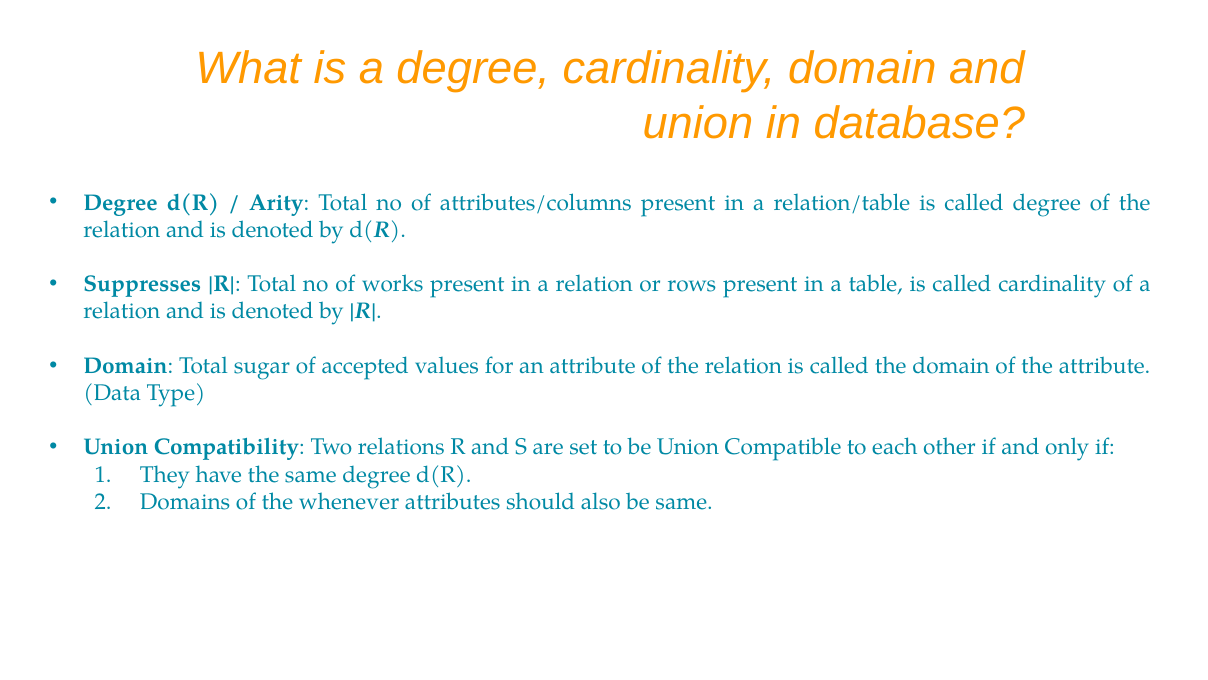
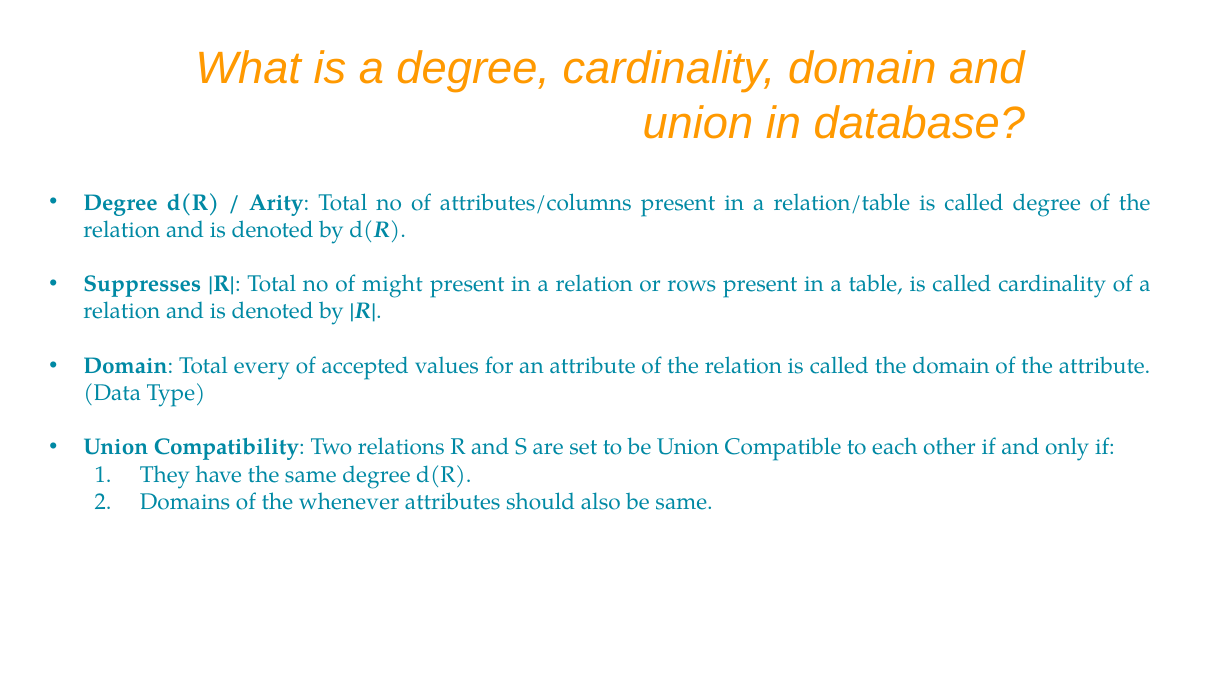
works: works -> might
sugar: sugar -> every
